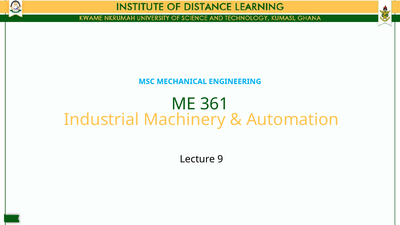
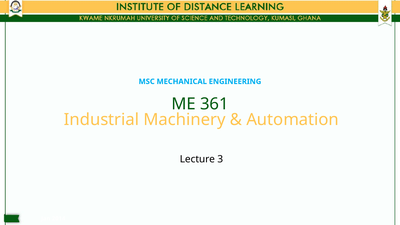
9: 9 -> 3
